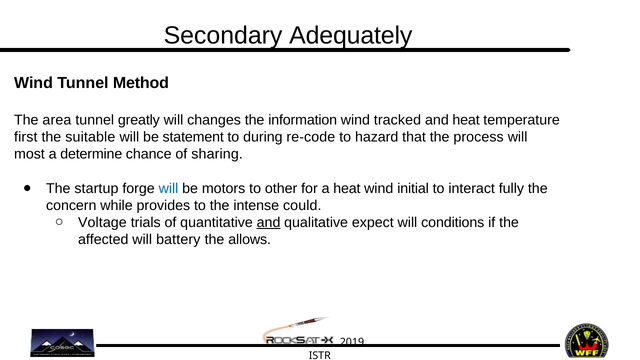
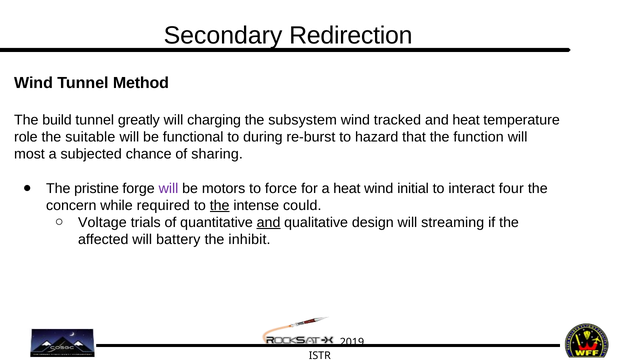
Adequately: Adequately -> Redirection
area: area -> build
changes: changes -> charging
information: information -> subsystem
first: first -> role
statement: statement -> functional
re-code: re-code -> re-burst
process: process -> function
determine: determine -> subjected
startup: startup -> pristine
will at (169, 188) colour: blue -> purple
other: other -> force
fully: fully -> four
provides: provides -> required
the at (220, 205) underline: none -> present
expect: expect -> design
conditions: conditions -> streaming
allows: allows -> inhibit
